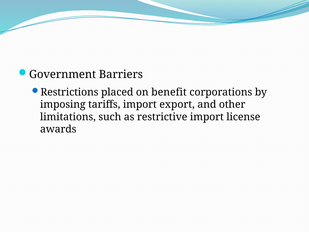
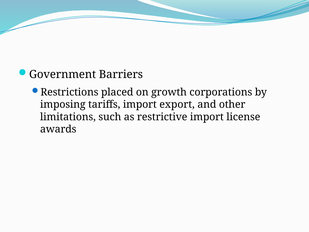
benefit: benefit -> growth
